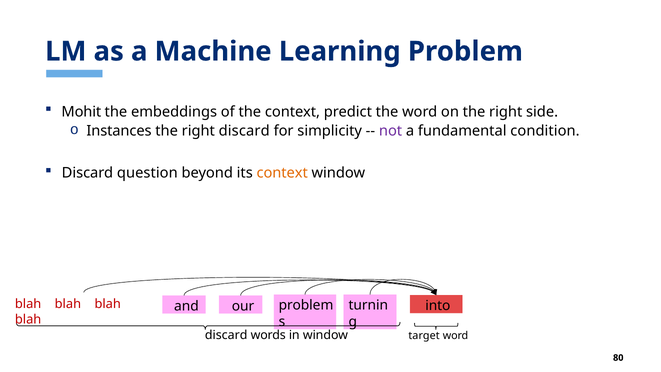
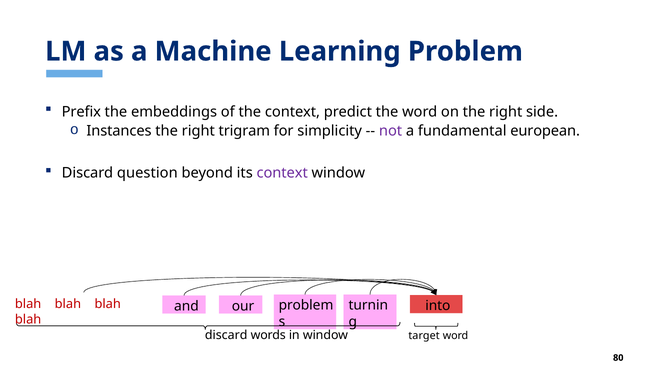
Mohit: Mohit -> Prefix
right discard: discard -> trigram
condition: condition -> european
context at (282, 173) colour: orange -> purple
